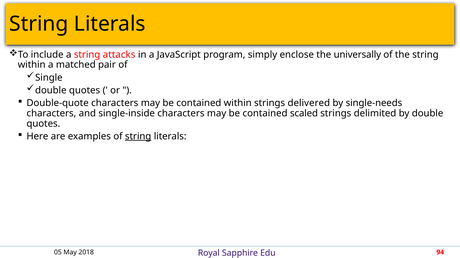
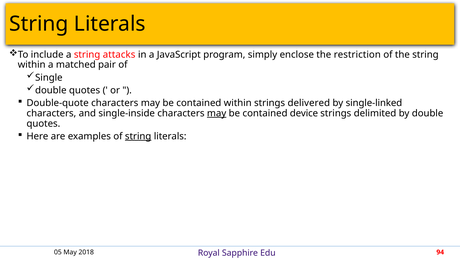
universally: universally -> restriction
single-needs: single-needs -> single-linked
may at (217, 114) underline: none -> present
scaled: scaled -> device
